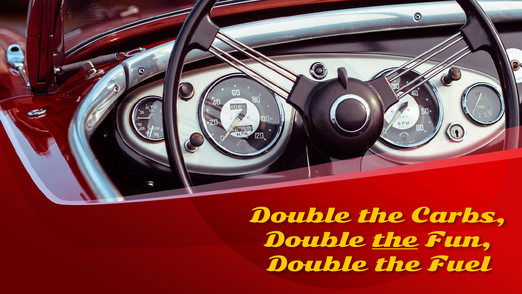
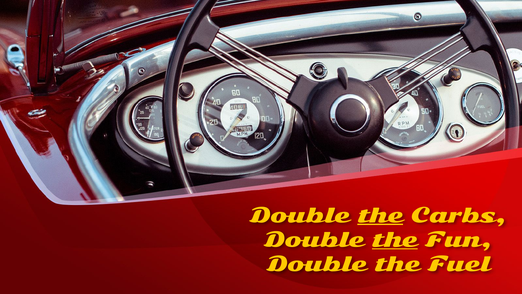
the at (380, 215) underline: none -> present
